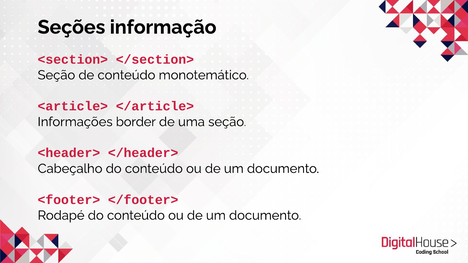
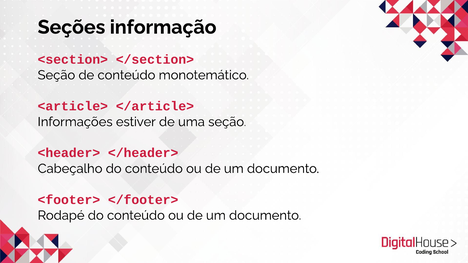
border: border -> estiver
